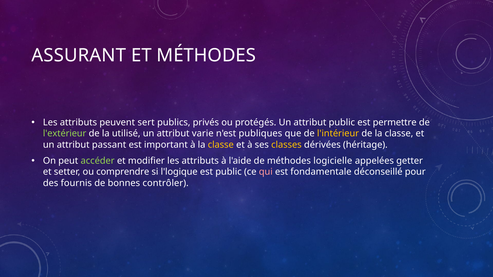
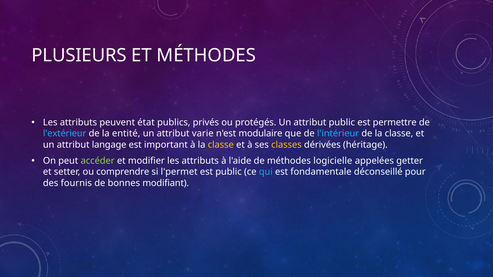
ASSURANT: ASSURANT -> PLUSIEURS
sert: sert -> état
l'extérieur colour: light green -> light blue
utilisé: utilisé -> entité
publiques: publiques -> modulaire
l'intérieur colour: yellow -> light blue
passant: passant -> langage
l'logique: l'logique -> l'permet
qui colour: pink -> light blue
contrôler: contrôler -> modifiant
